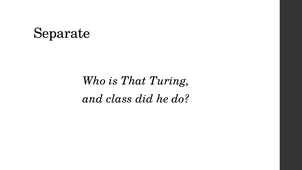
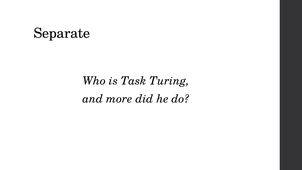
That: That -> Task
class: class -> more
